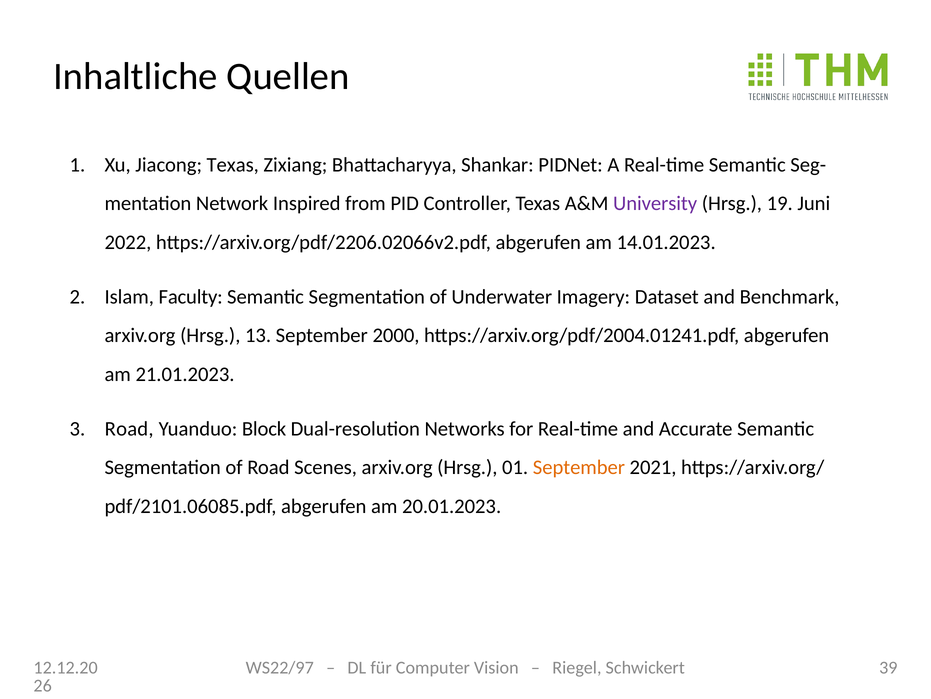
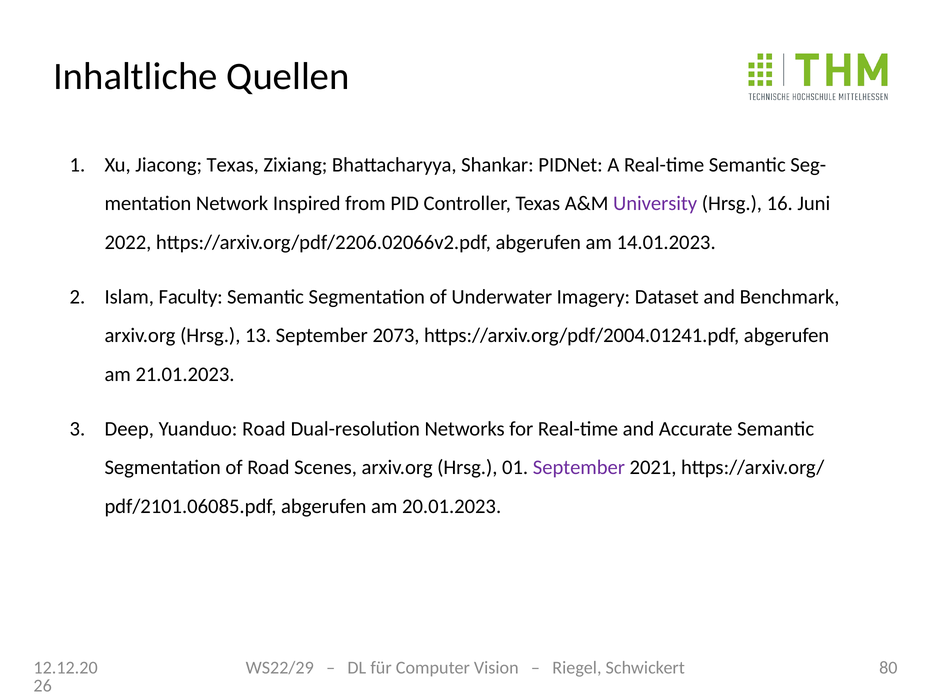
19: 19 -> 16
2000: 2000 -> 2073
Road at (129, 428): Road -> Deep
Yuanduo Block: Block -> Road
September at (579, 467) colour: orange -> purple
WS22/97: WS22/97 -> WS22/29
39: 39 -> 80
